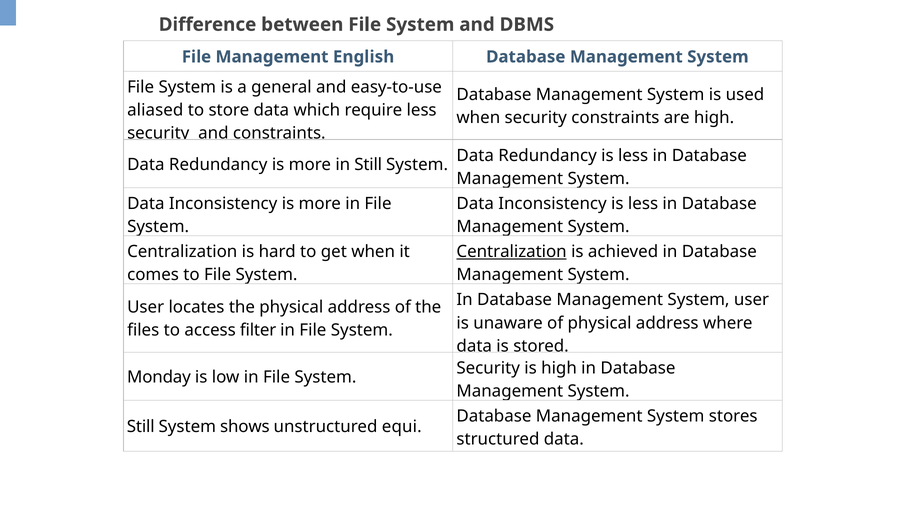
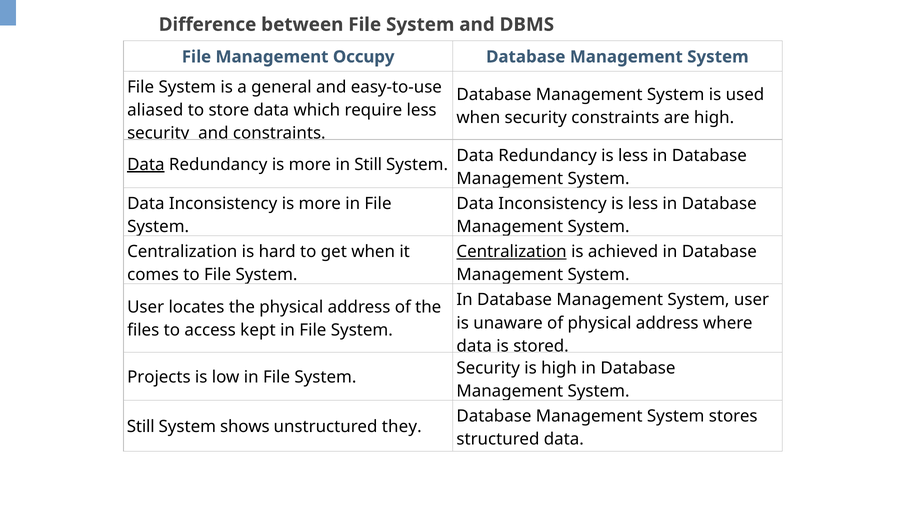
English: English -> Occupy
Data at (146, 164) underline: none -> present
filter: filter -> kept
Monday: Monday -> Projects
equi: equi -> they
